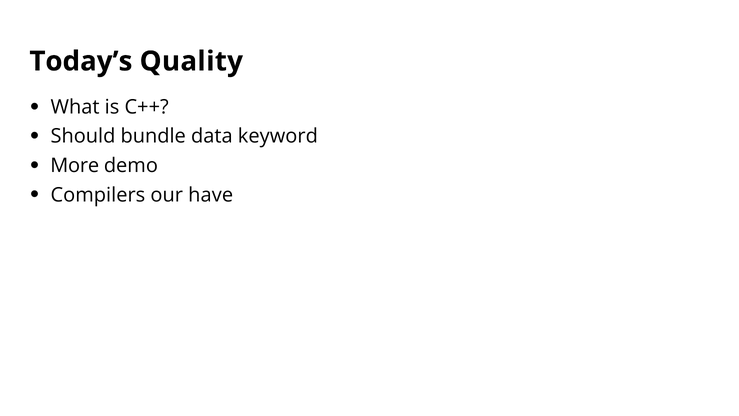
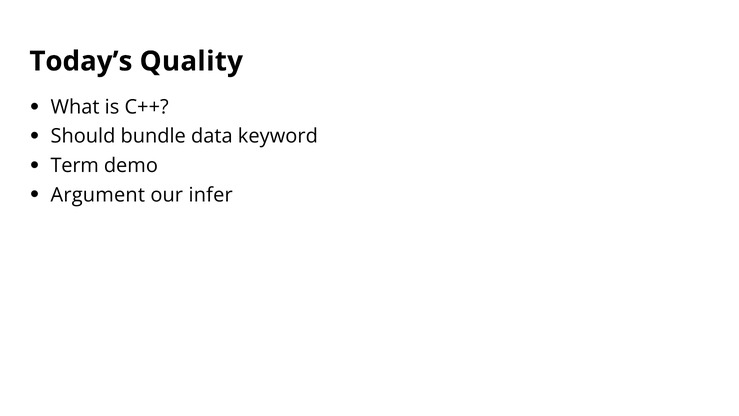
More: More -> Term
Compilers: Compilers -> Argument
have: have -> infer
